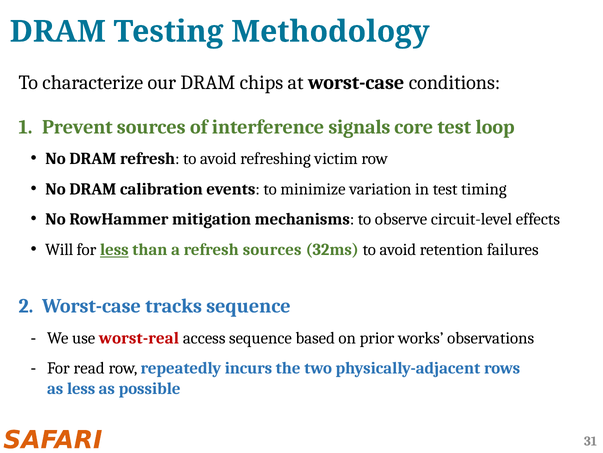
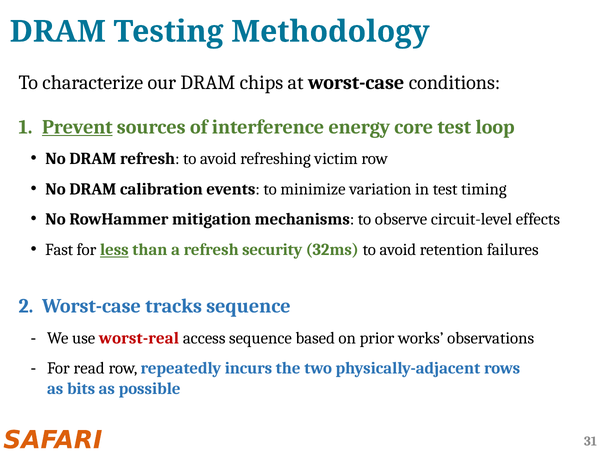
Prevent underline: none -> present
signals: signals -> energy
Will: Will -> Fast
refresh sources: sources -> security
as less: less -> bits
